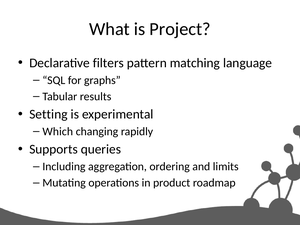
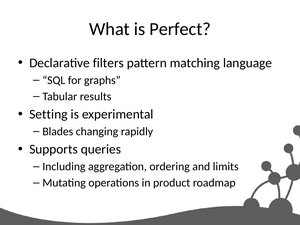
Project: Project -> Perfect
Which: Which -> Blades
